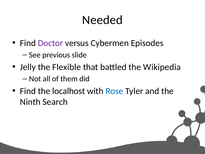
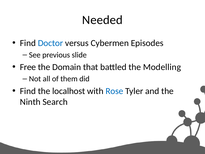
Doctor colour: purple -> blue
Jelly: Jelly -> Free
Flexible: Flexible -> Domain
Wikipedia: Wikipedia -> Modelling
